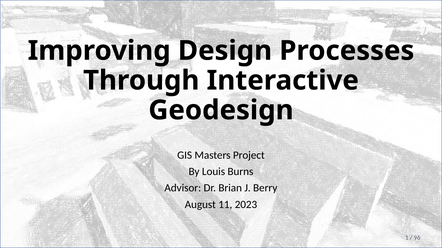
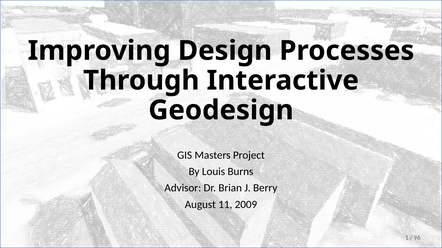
2023: 2023 -> 2009
